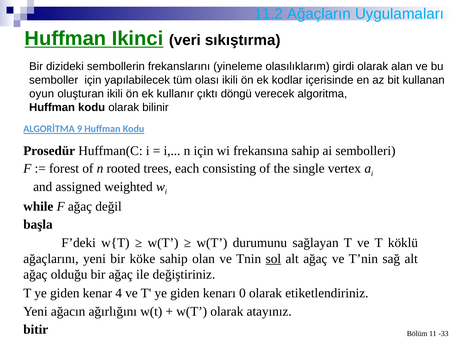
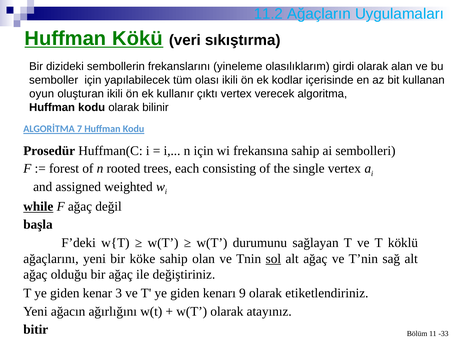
Ikinci: Ikinci -> Kökü
çıktı döngü: döngü -> vertex
9: 9 -> 7
while underline: none -> present
4: 4 -> 3
0: 0 -> 9
